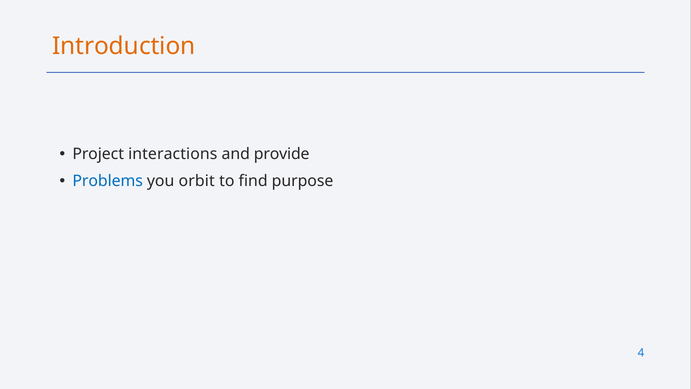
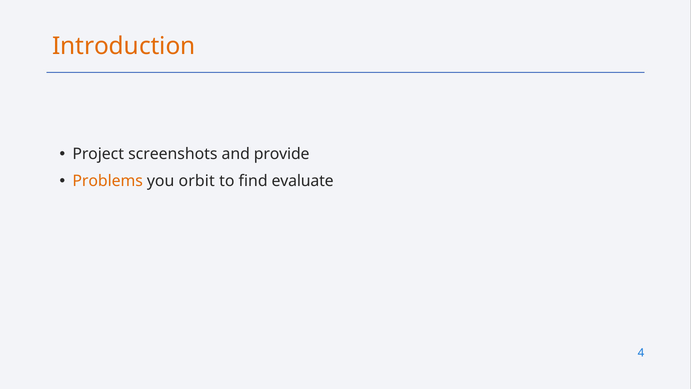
interactions: interactions -> screenshots
Problems colour: blue -> orange
purpose: purpose -> evaluate
